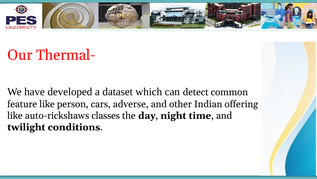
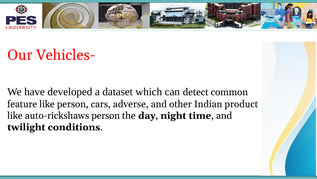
Thermal-: Thermal- -> Vehicles-
offering: offering -> product
auto-rickshaws classes: classes -> person
